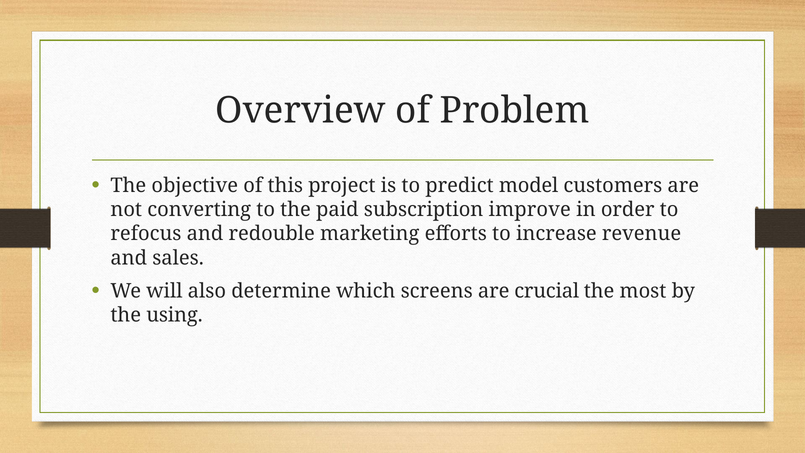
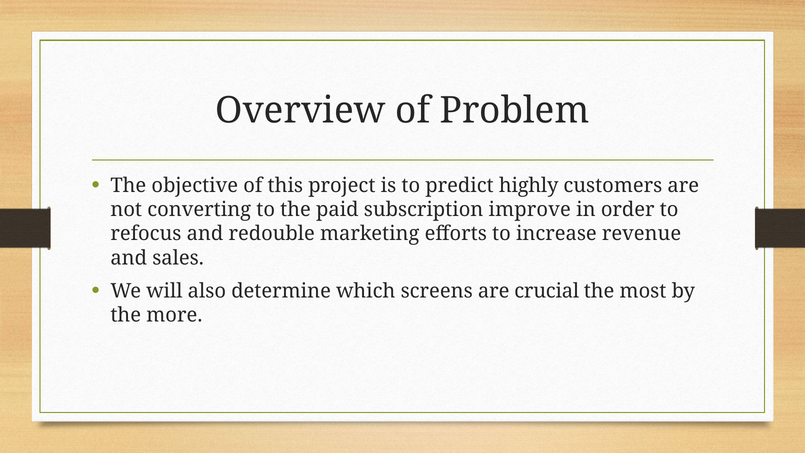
model: model -> highly
using: using -> more
